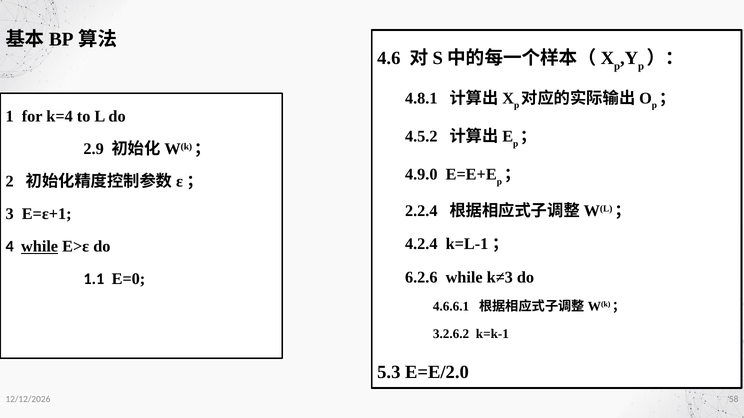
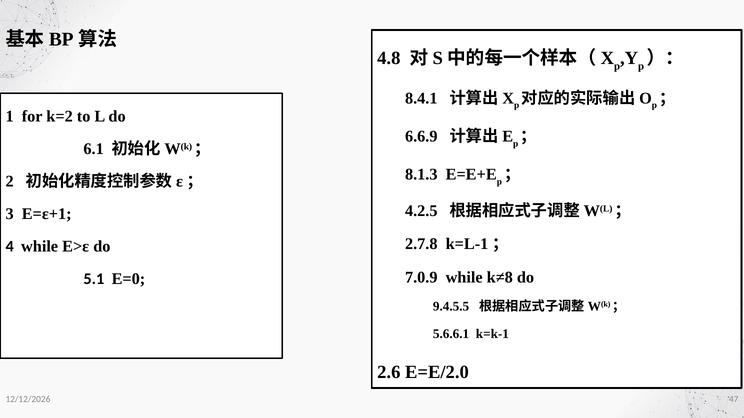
4.6: 4.6 -> 4.8
4.8.1: 4.8.1 -> 8.4.1
k=4: k=4 -> k=2
4.5.2: 4.5.2 -> 6.6.9
2.9: 2.9 -> 6.1
4.9.0: 4.9.0 -> 8.1.3
2.2.4: 2.2.4 -> 4.2.5
4.2.4: 4.2.4 -> 2.7.8
while at (40, 247) underline: present -> none
6.2.6: 6.2.6 -> 7.0.9
k≠3: k≠3 -> k≠8
1.1: 1.1 -> 5.1
4.6.6.1: 4.6.6.1 -> 9.4.5.5
3.2.6.2: 3.2.6.2 -> 5.6.6.1
5.3: 5.3 -> 2.6
58: 58 -> 47
